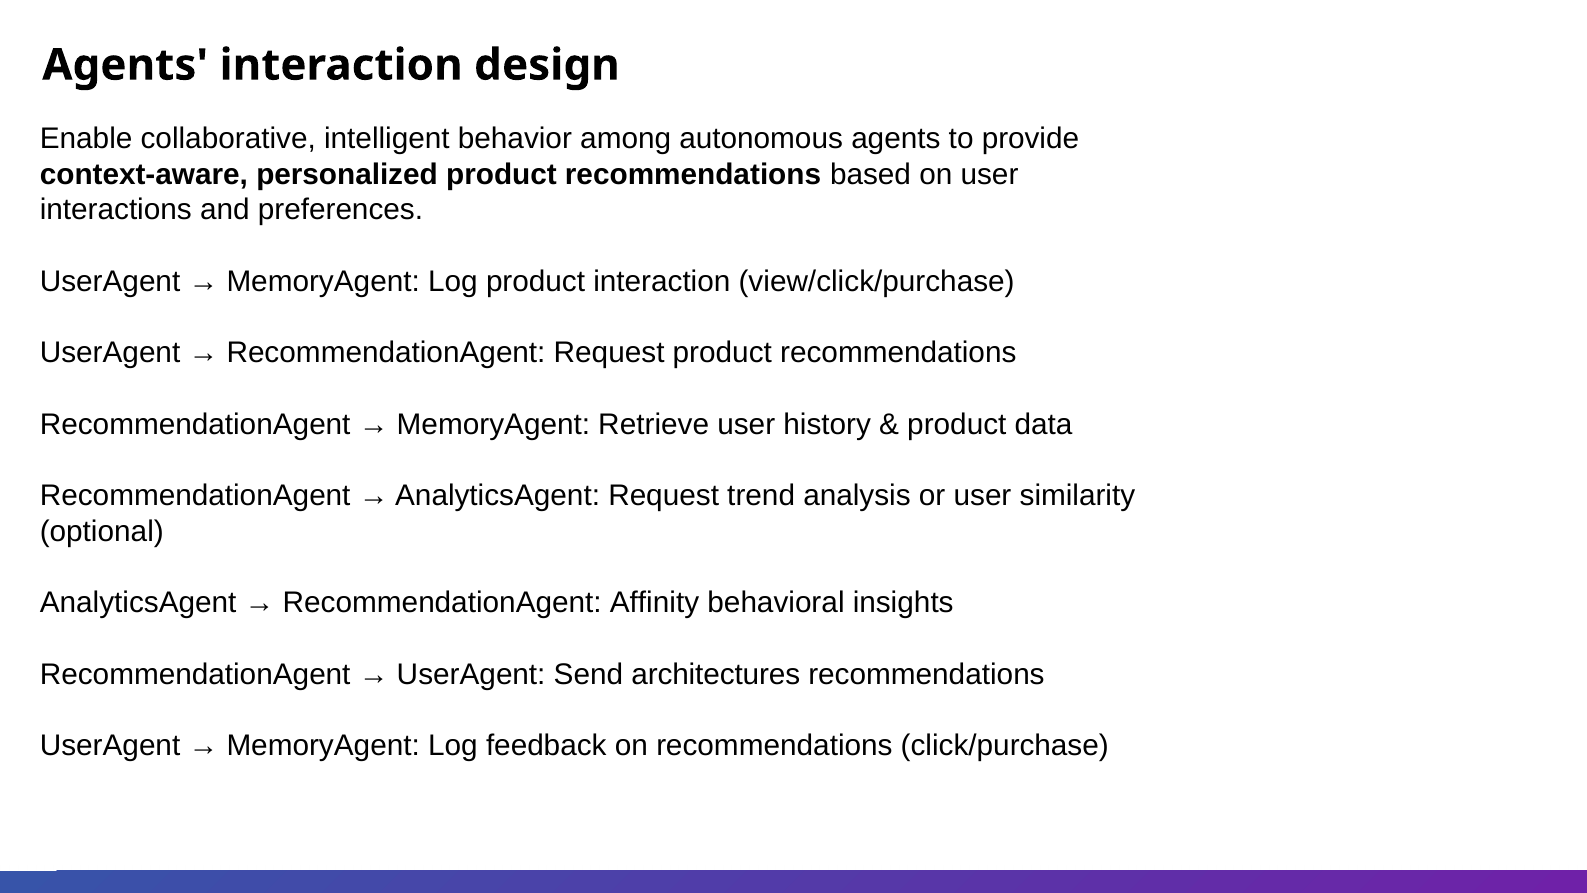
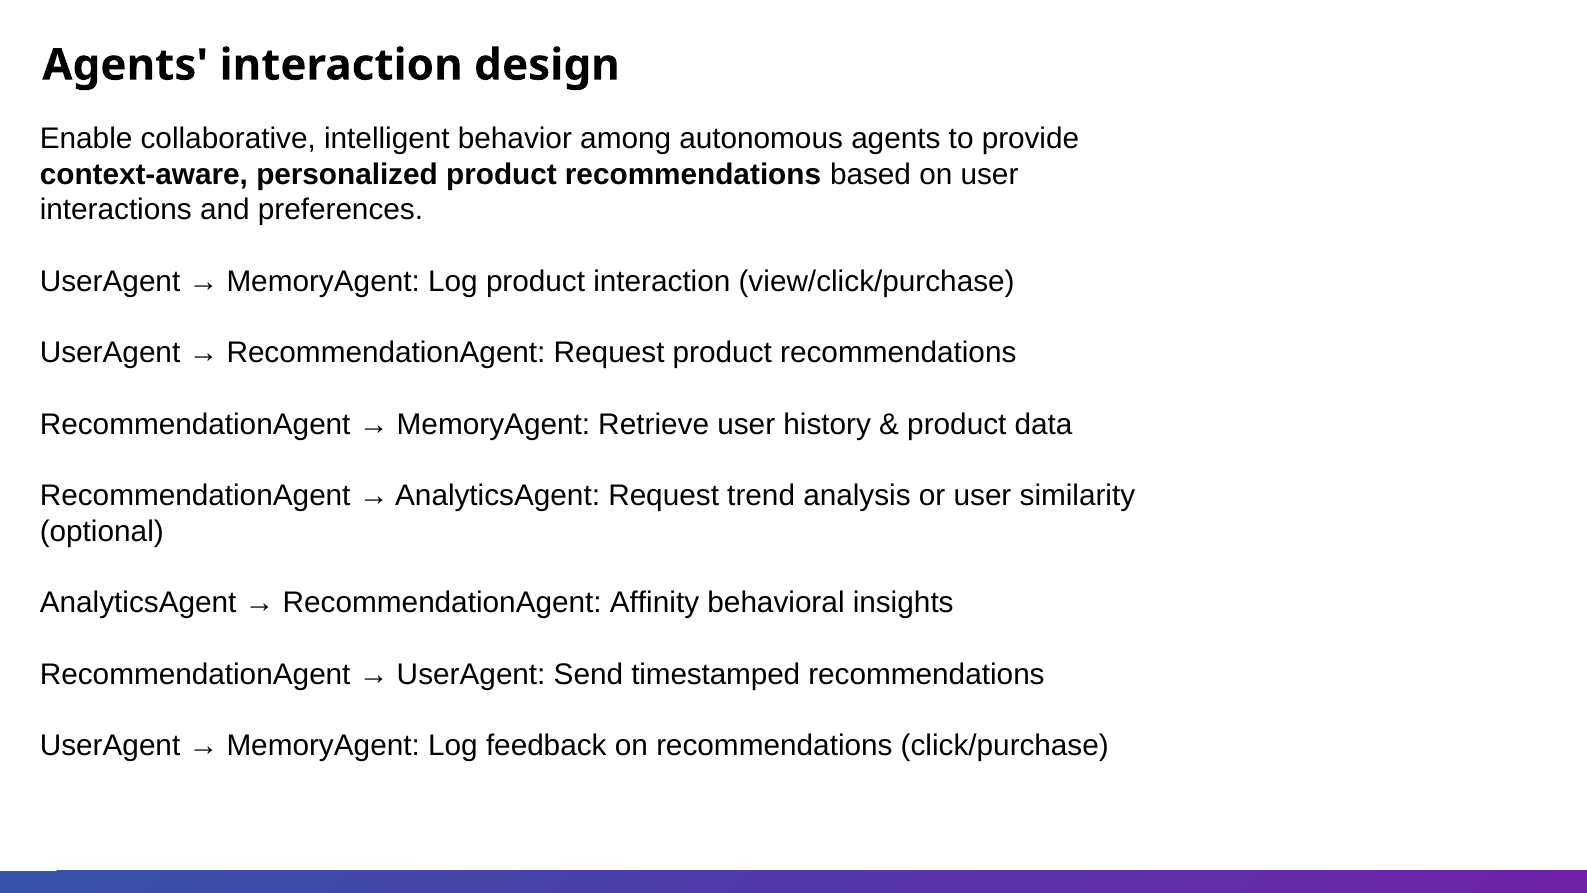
architectures: architectures -> timestamped
